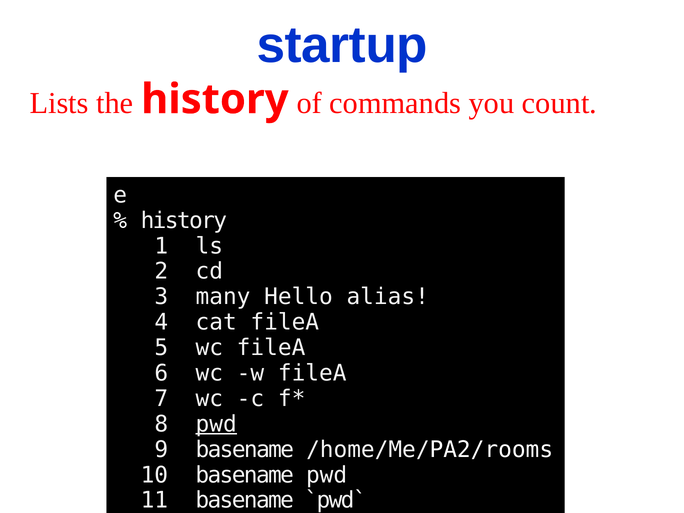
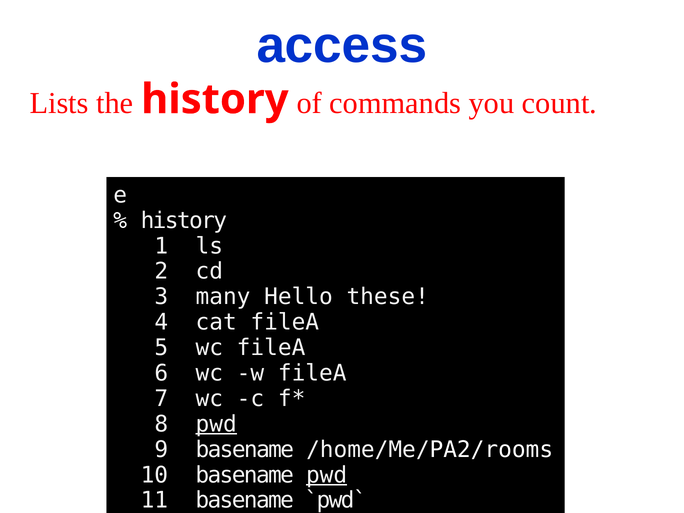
startup: startup -> access
alias: alias -> these
pwd at (327, 475) underline: none -> present
